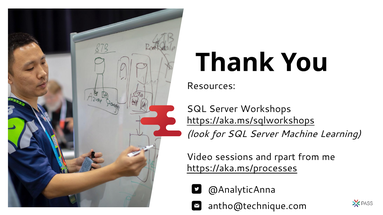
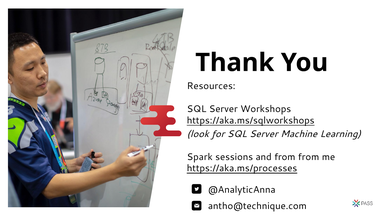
Video: Video -> Spark
and rpart: rpart -> from
